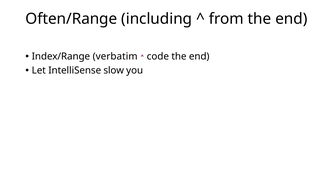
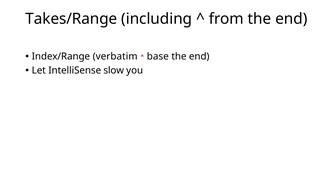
Often/Range: Often/Range -> Takes/Range
code: code -> base
